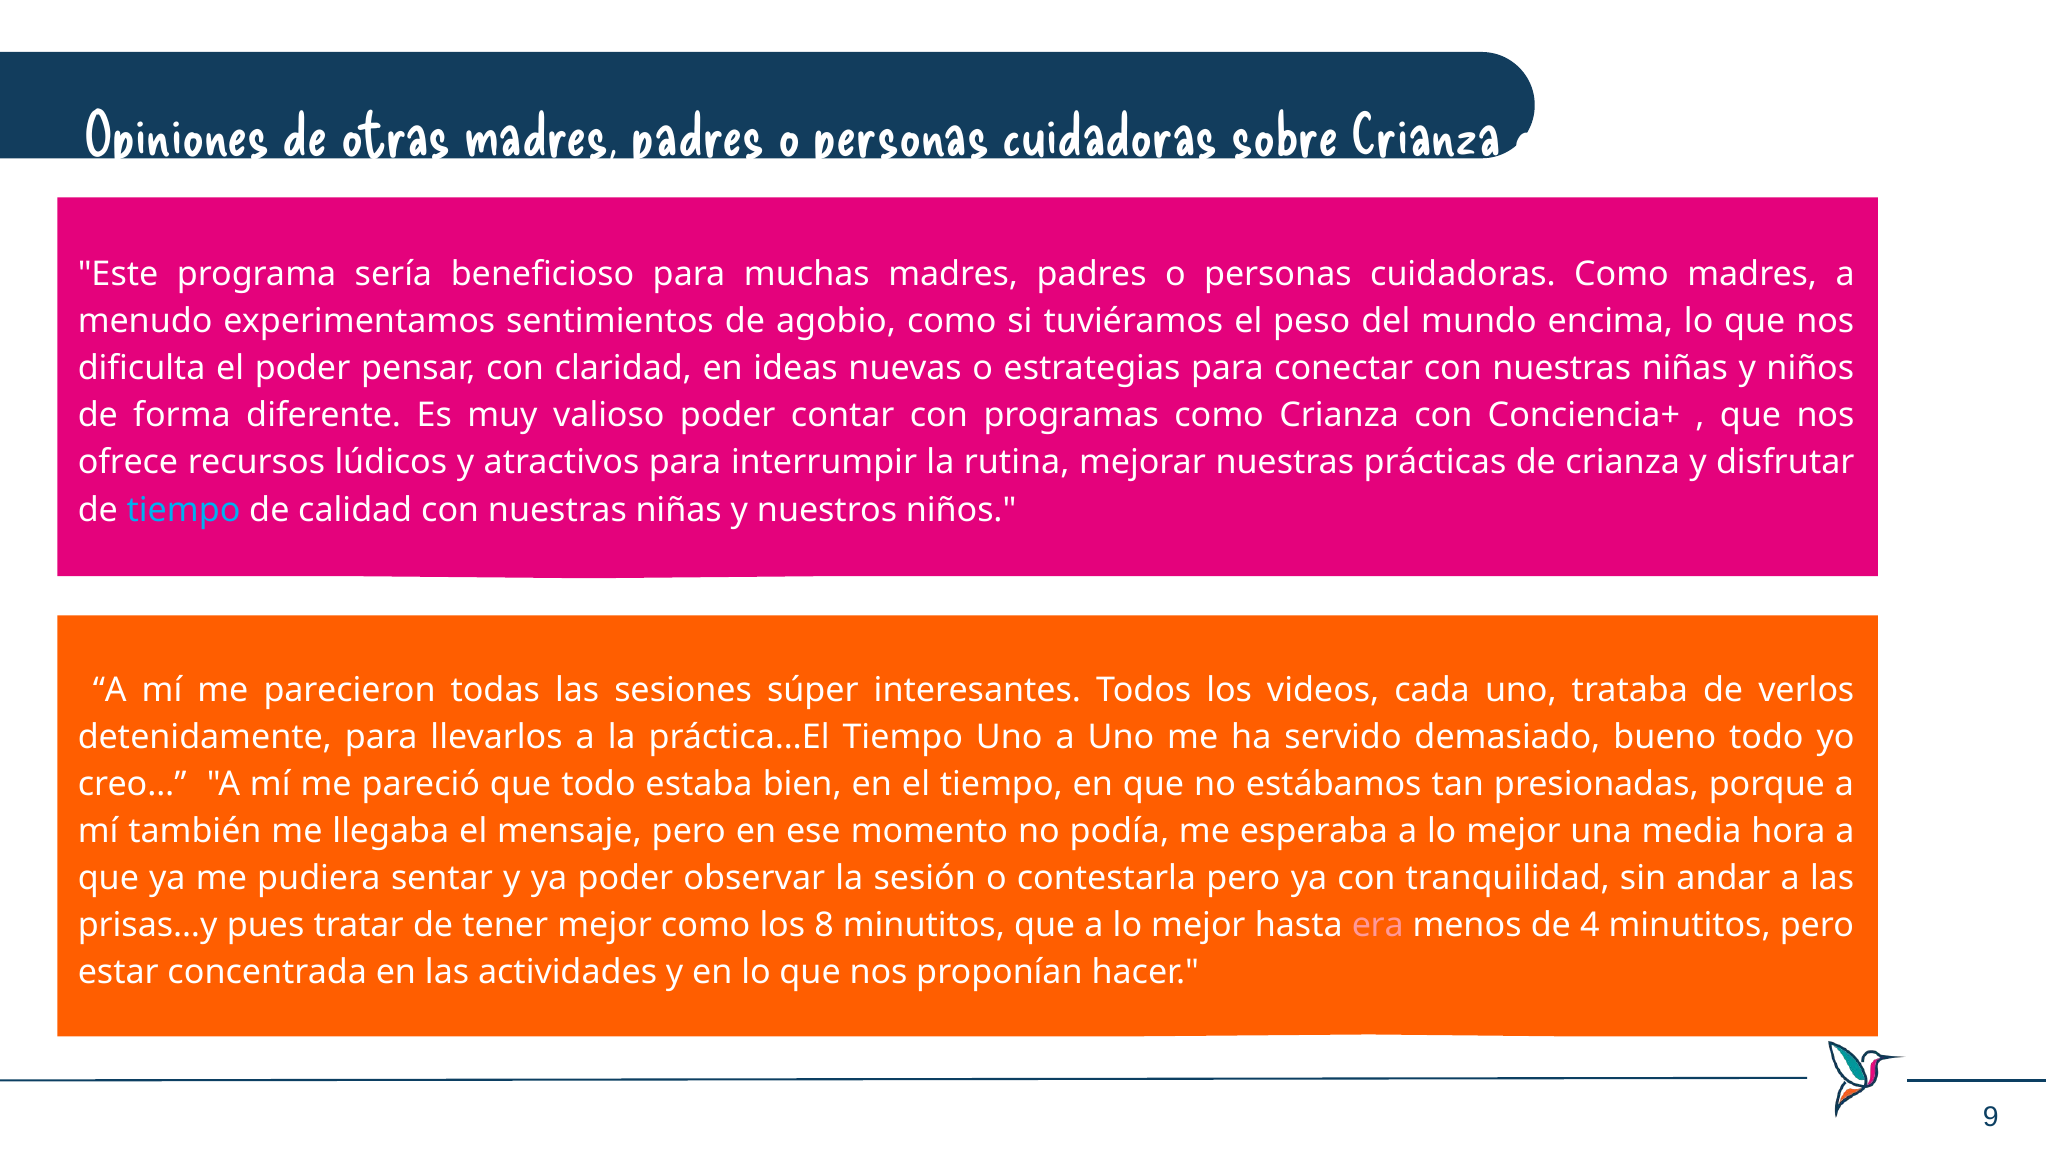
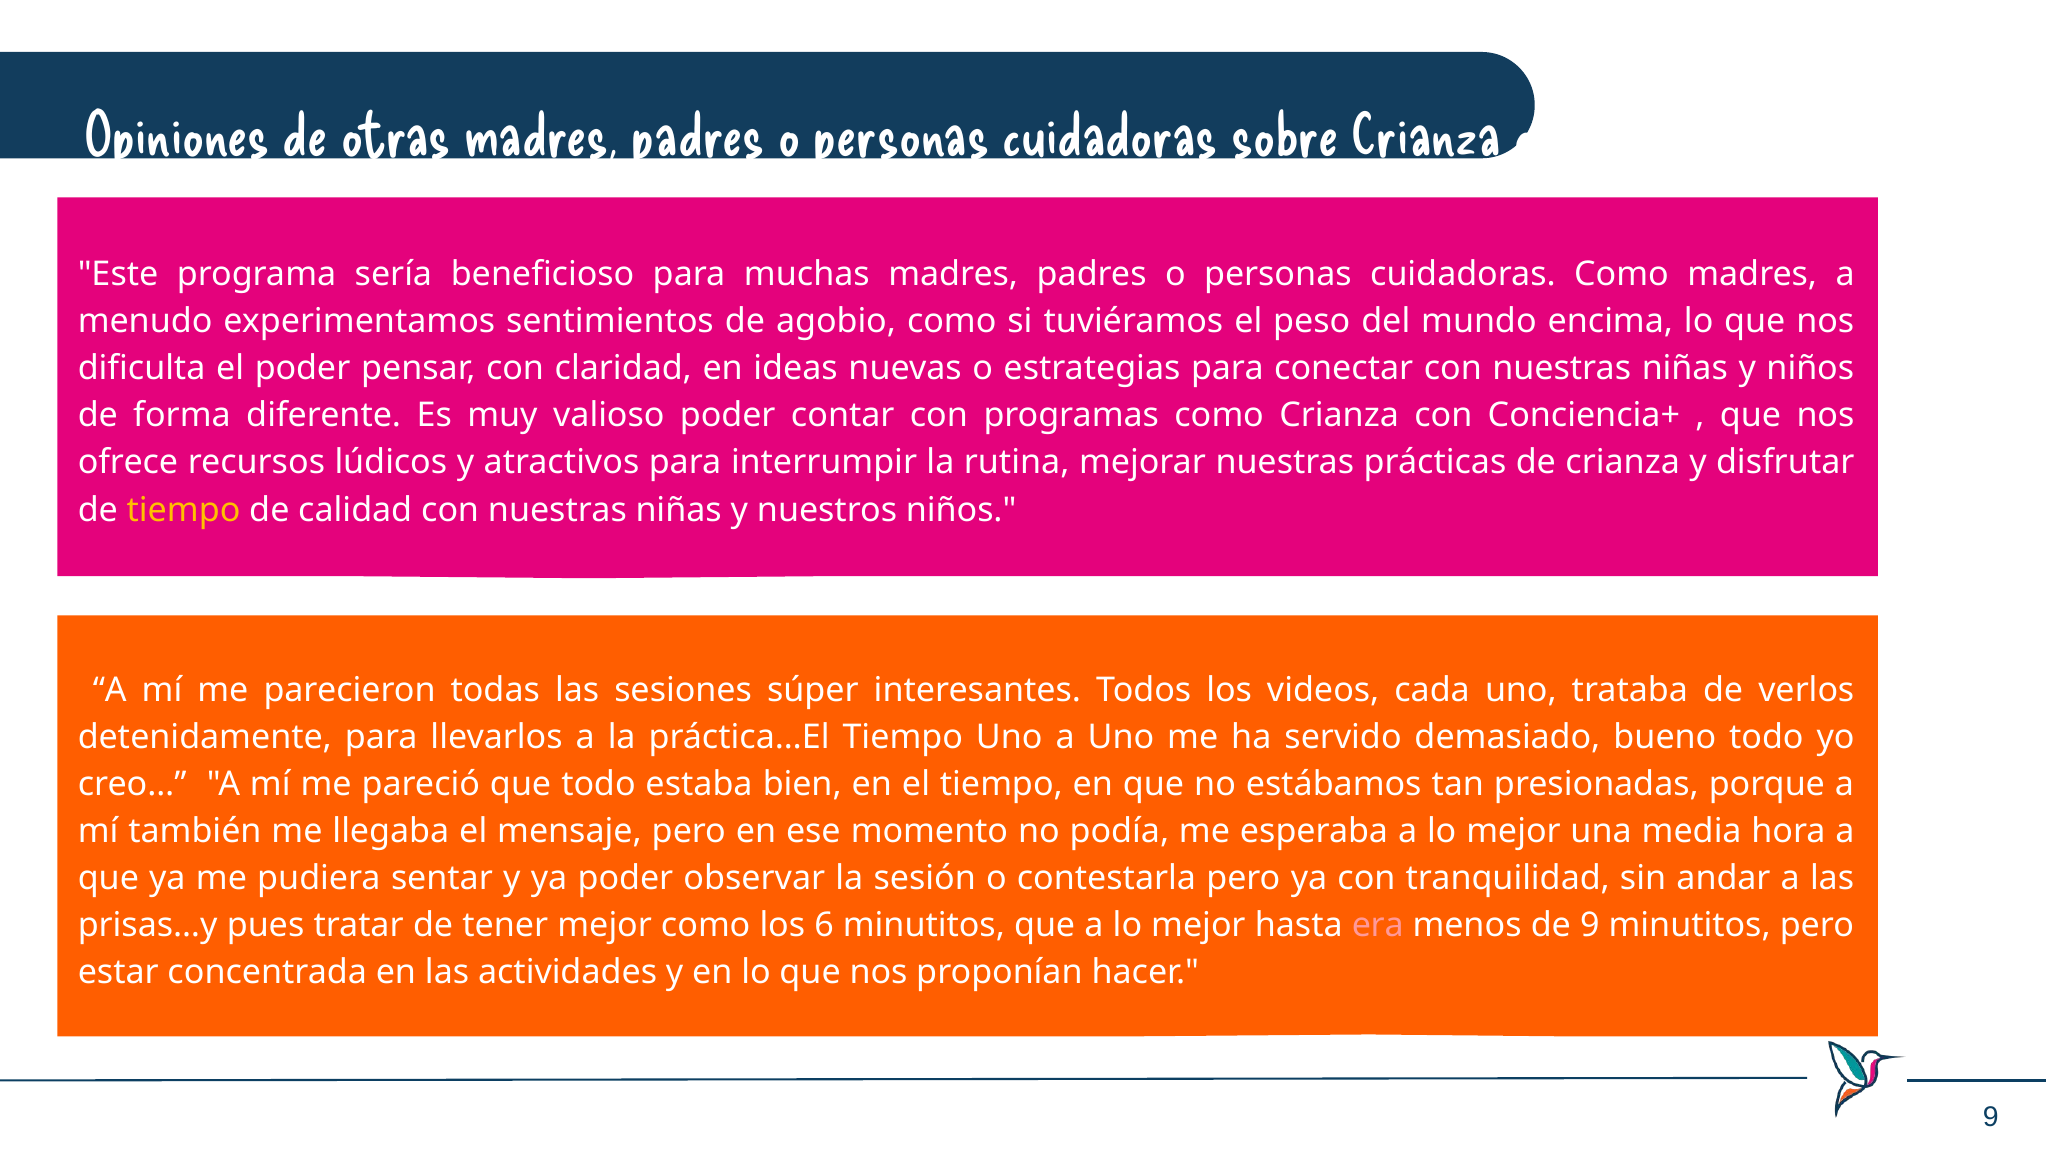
tiempo at (184, 510) colour: light blue -> yellow
8: 8 -> 6
de 4: 4 -> 9
